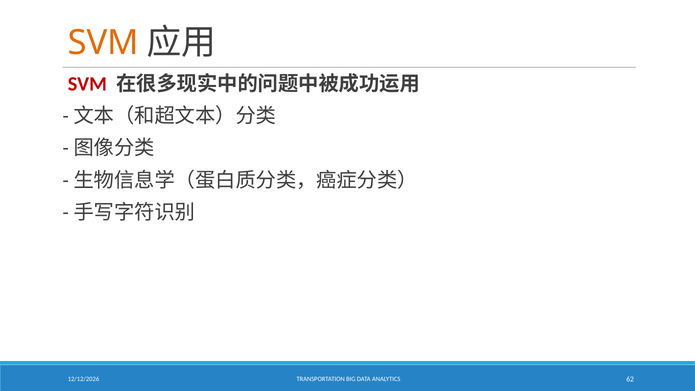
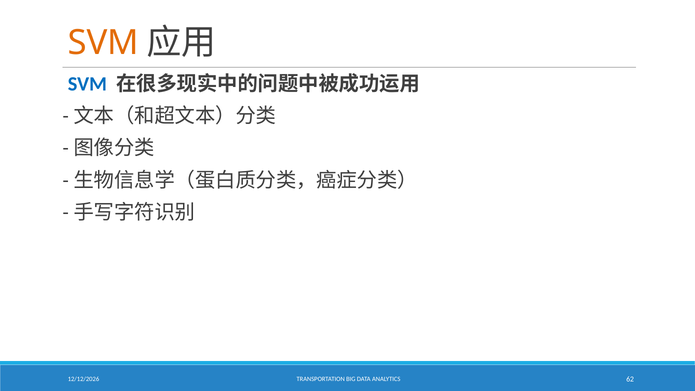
SVM at (87, 84) colour: red -> blue
